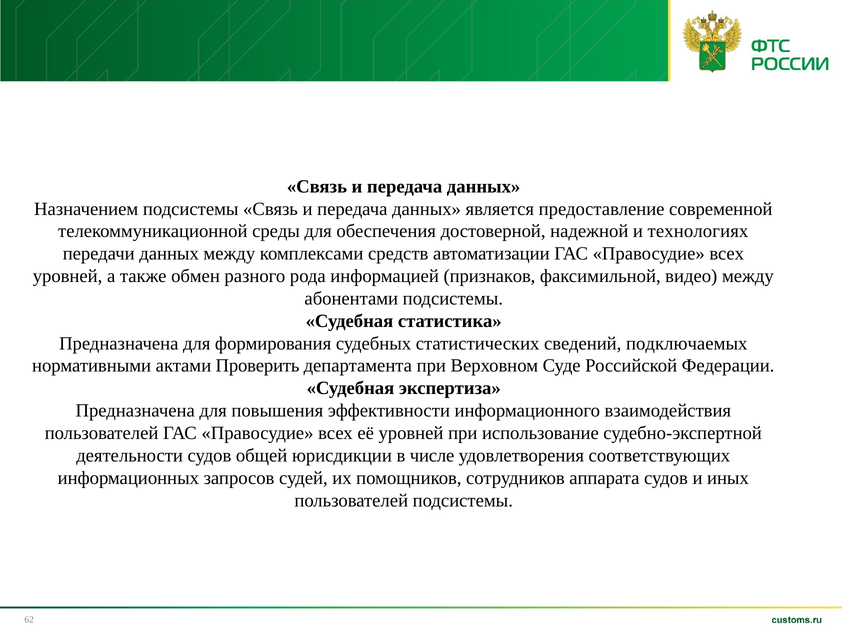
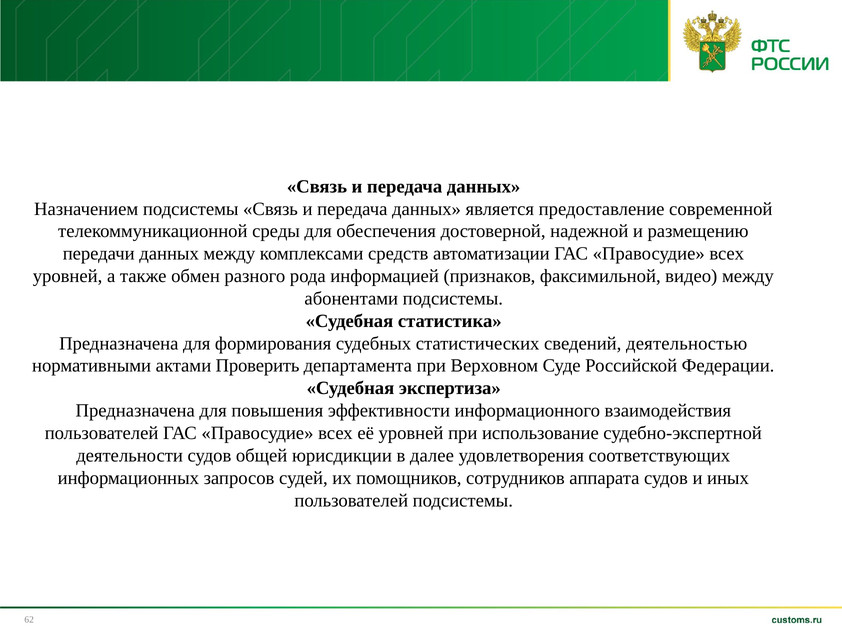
технологиях: технологиях -> размещению
подключаемых: подключаемых -> деятельностью
числе: числе -> далее
